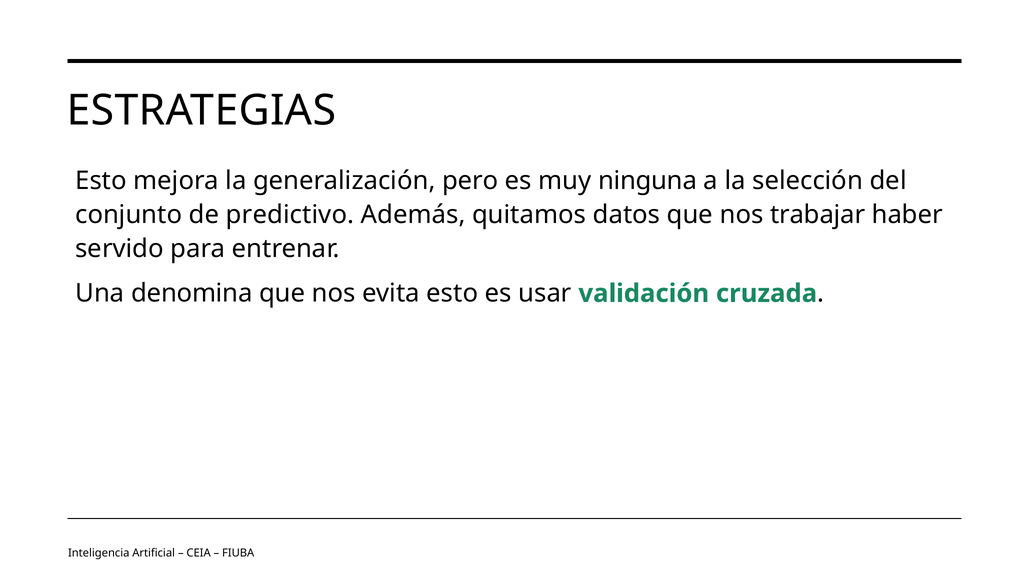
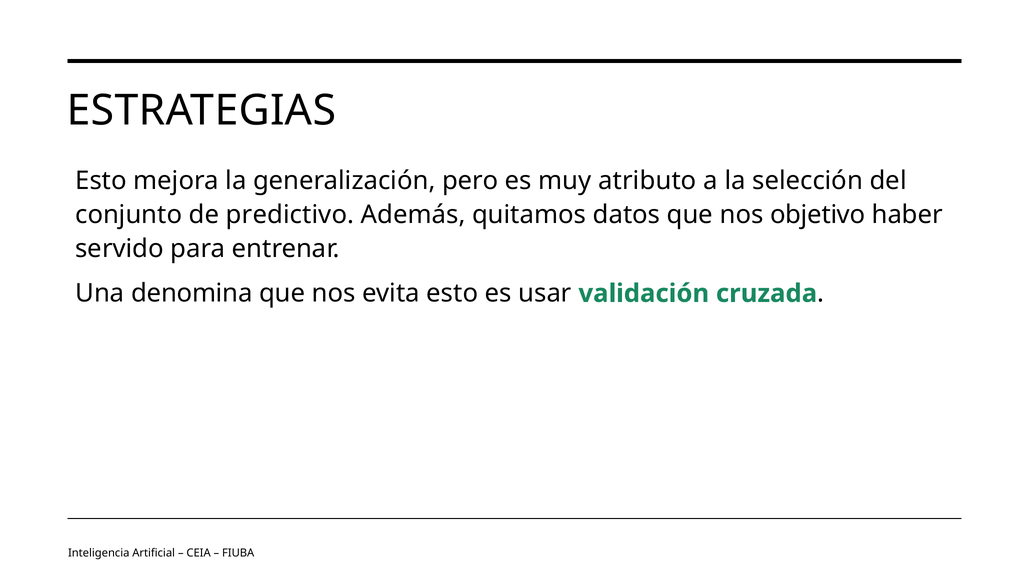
ninguna: ninguna -> atributo
trabajar: trabajar -> objetivo
